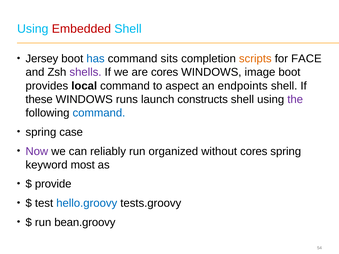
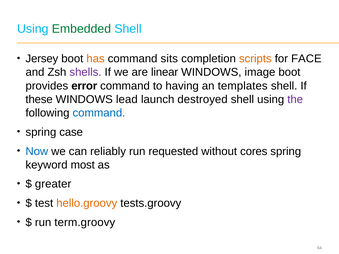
Embedded colour: red -> green
has colour: blue -> orange
are cores: cores -> linear
local: local -> error
aspect: aspect -> having
endpoints: endpoints -> templates
runs: runs -> lead
constructs: constructs -> destroyed
Now colour: purple -> blue
organized: organized -> requested
provide: provide -> greater
hello.groovy colour: blue -> orange
bean.groovy: bean.groovy -> term.groovy
